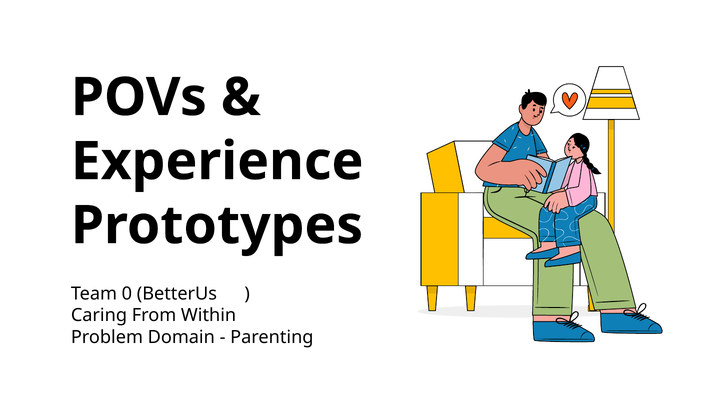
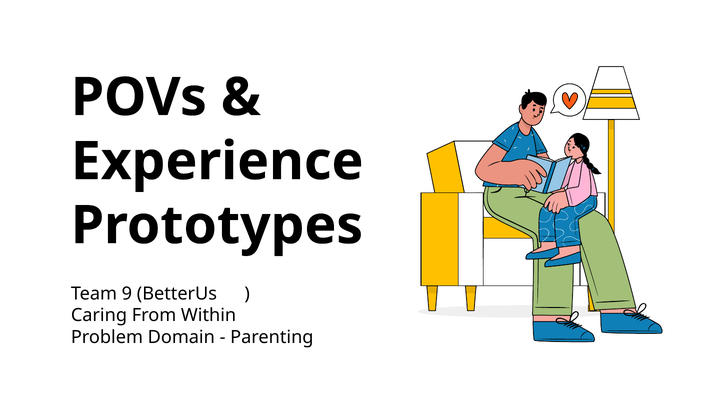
0: 0 -> 9
